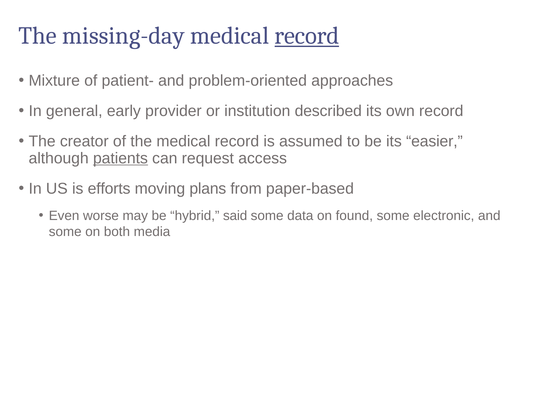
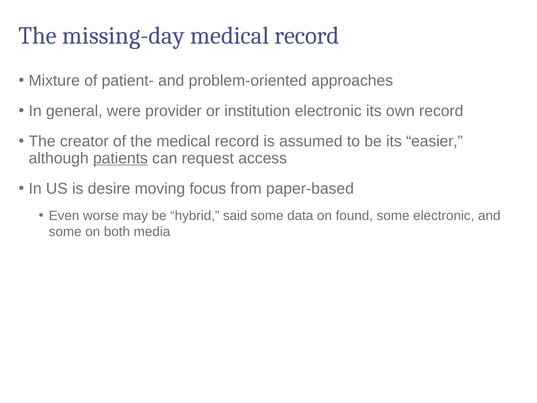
record at (307, 36) underline: present -> none
early: early -> were
institution described: described -> electronic
efforts: efforts -> desire
plans: plans -> focus
